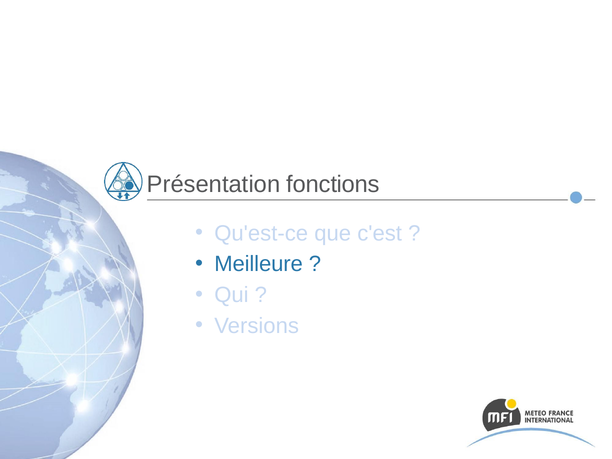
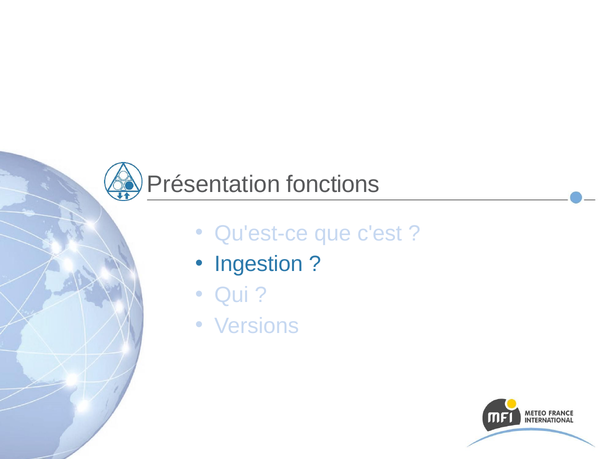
Meilleure: Meilleure -> Ingestion
